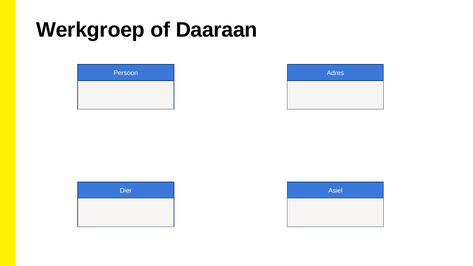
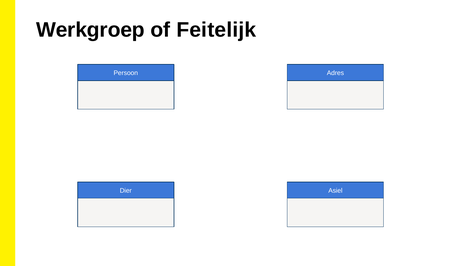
Daaraan: Daaraan -> Feitelijk
